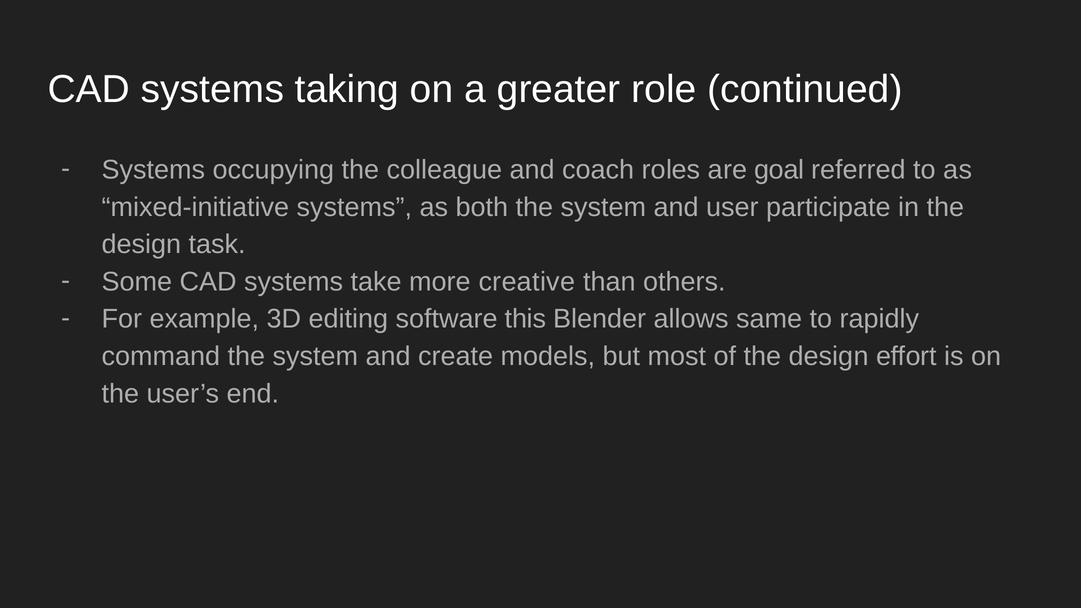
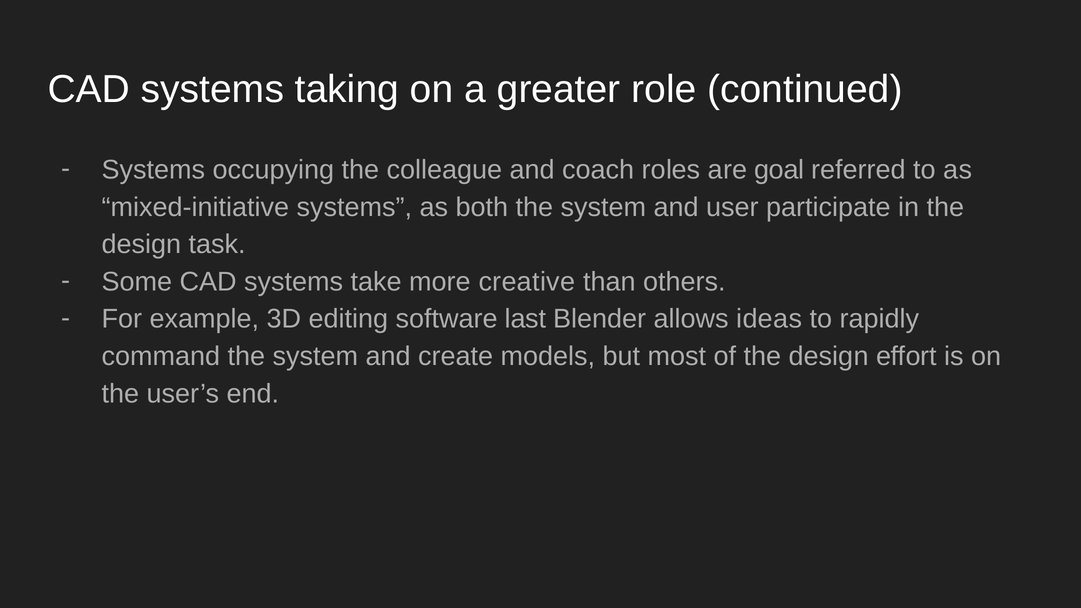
this: this -> last
same: same -> ideas
